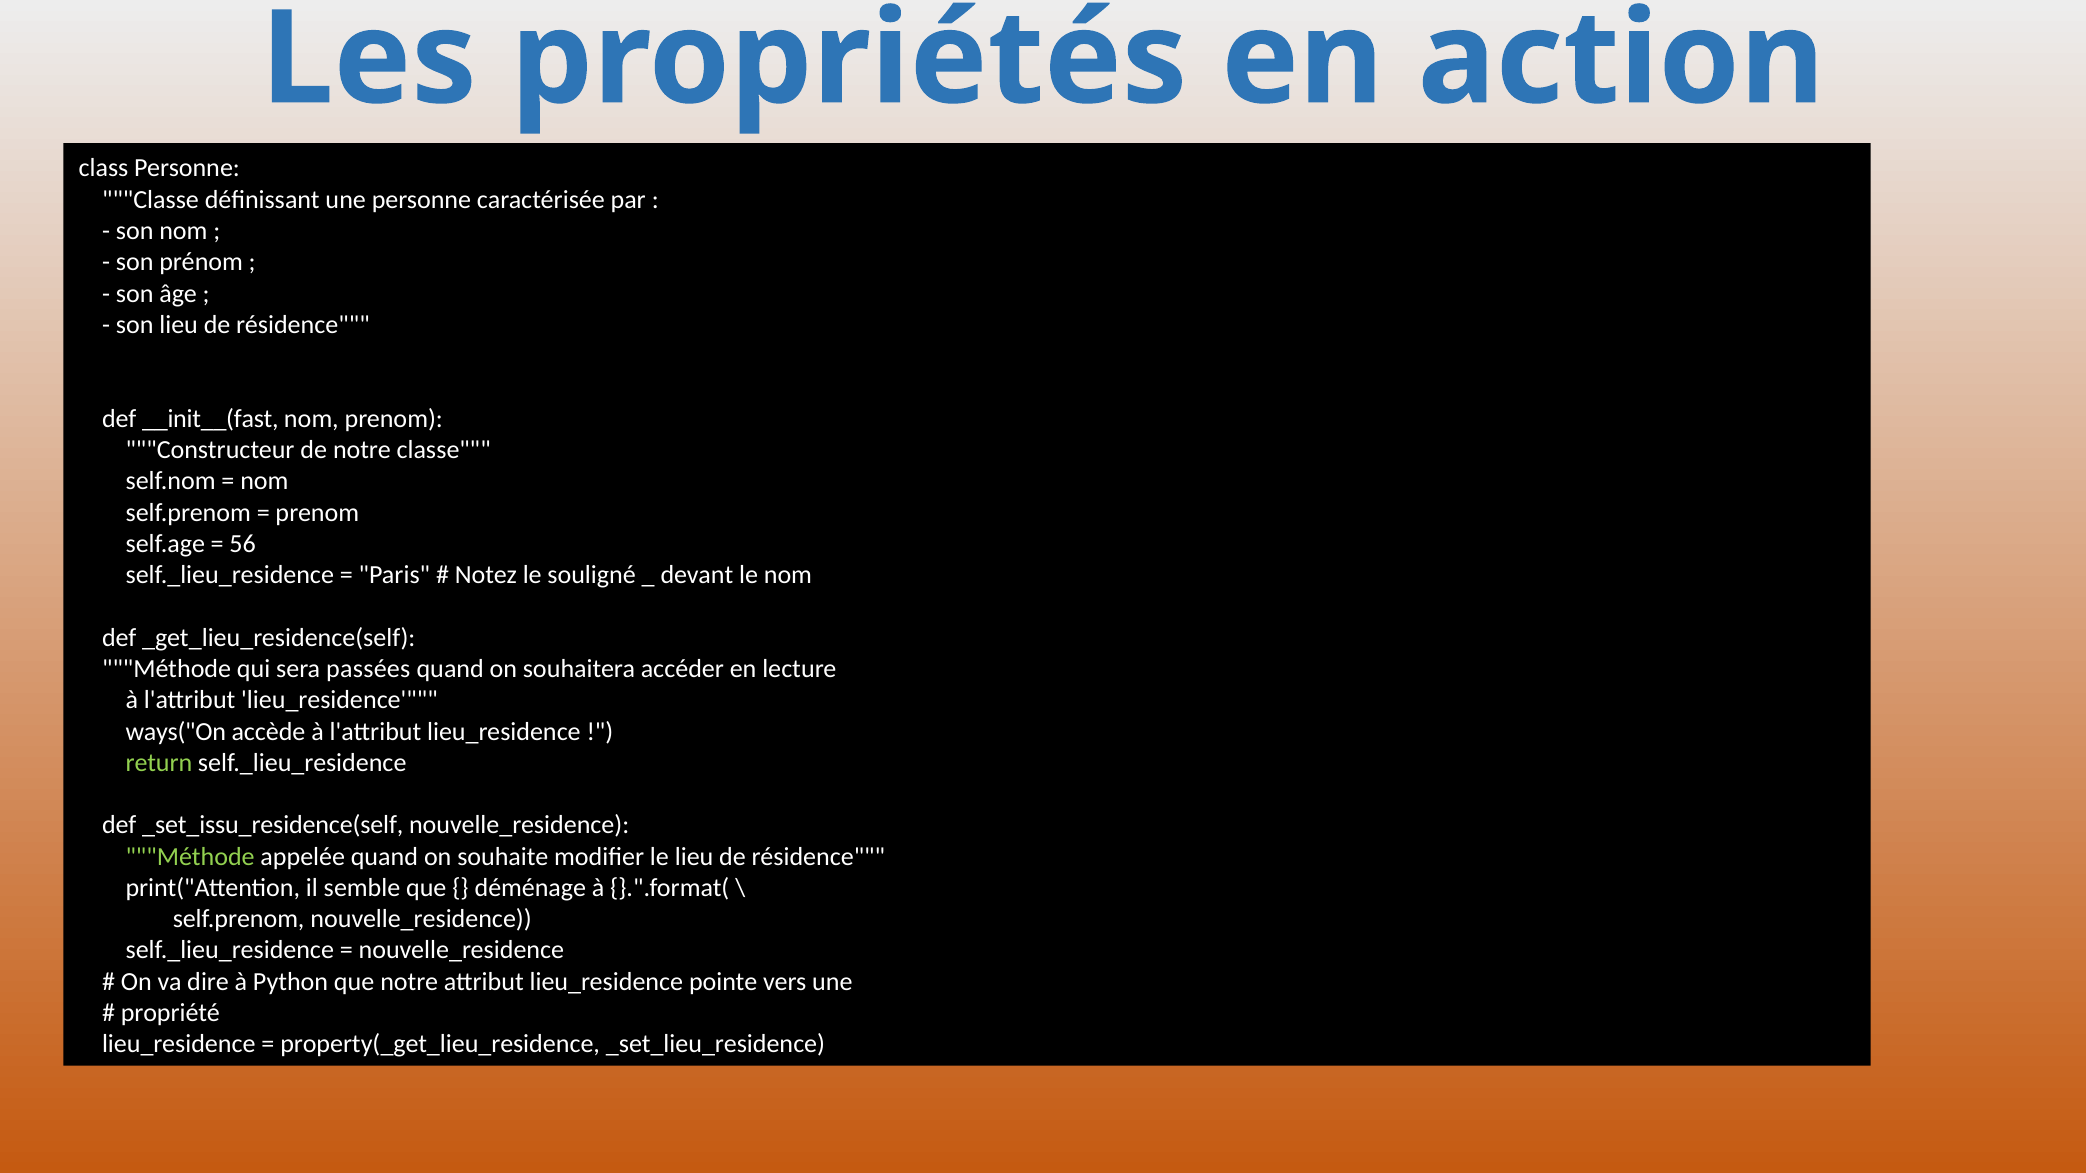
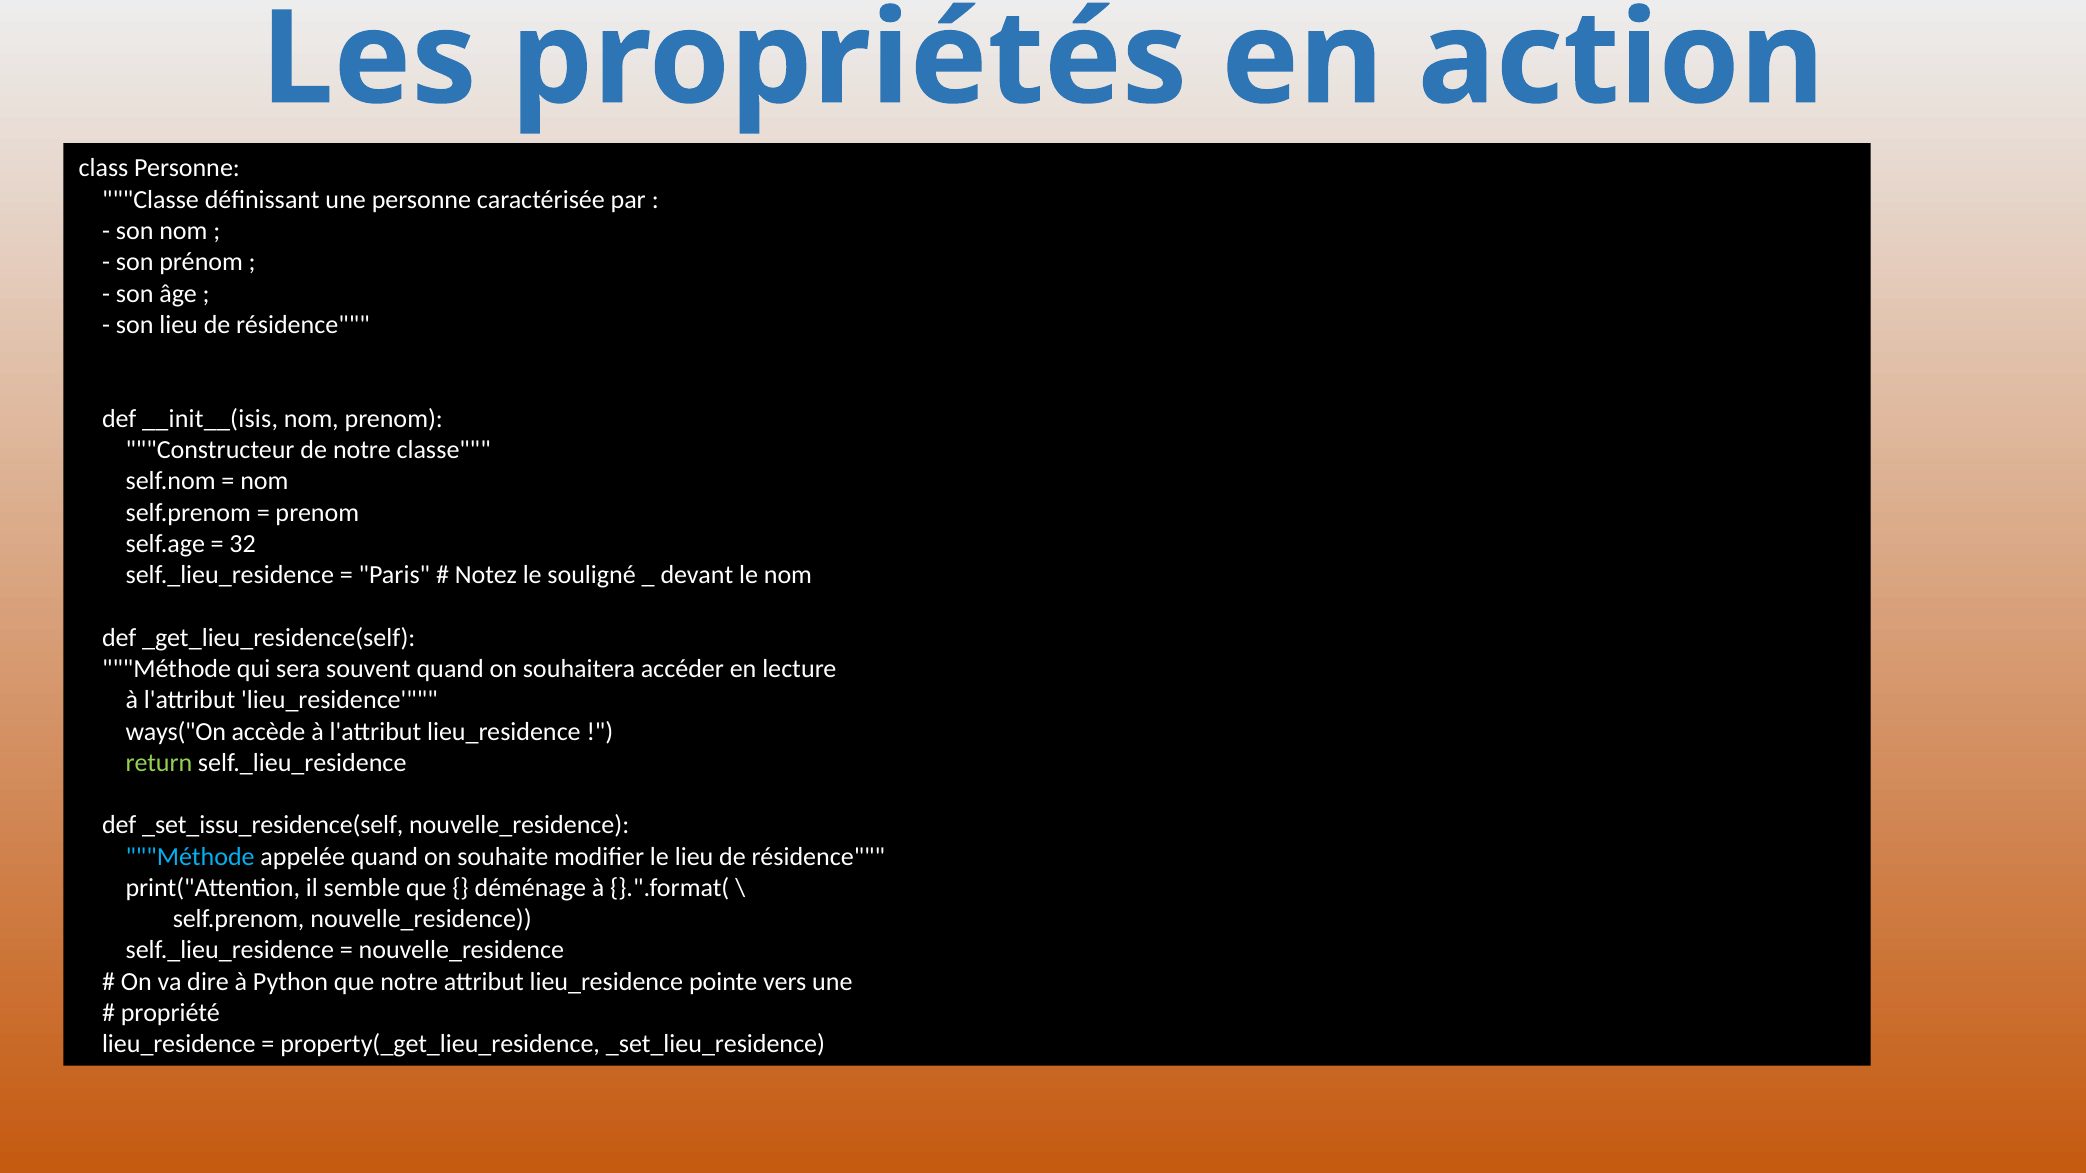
__init__(fast: __init__(fast -> __init__(isis
56: 56 -> 32
passées: passées -> souvent
Méthode at (190, 857) colour: light green -> light blue
